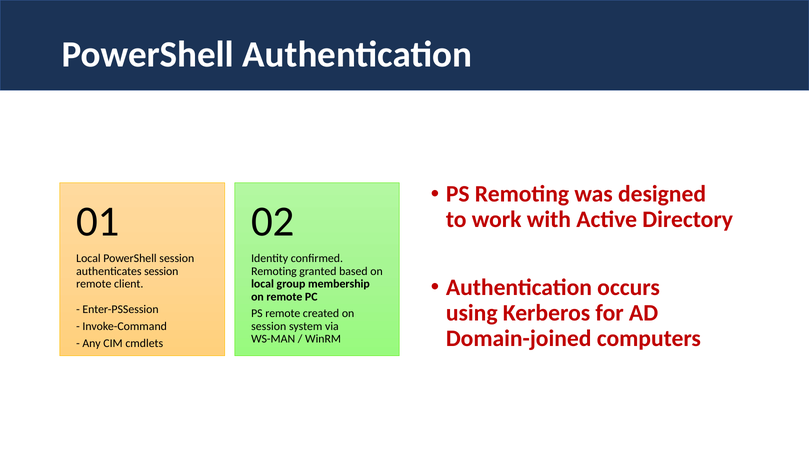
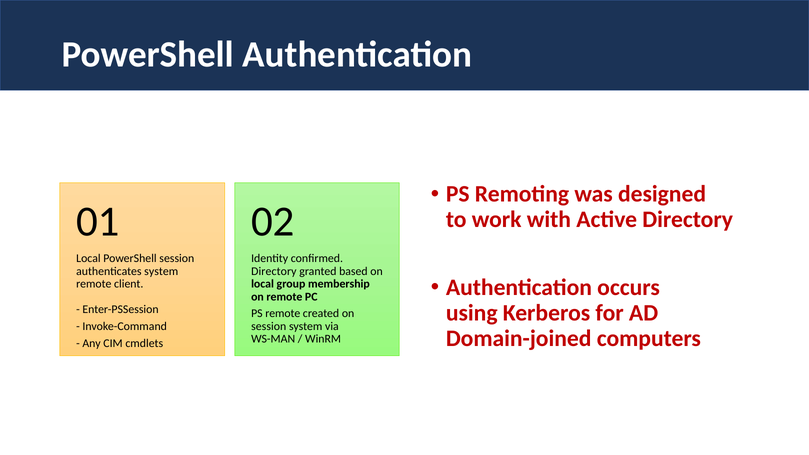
authenticates session: session -> system
Remoting at (274, 271): Remoting -> Directory
